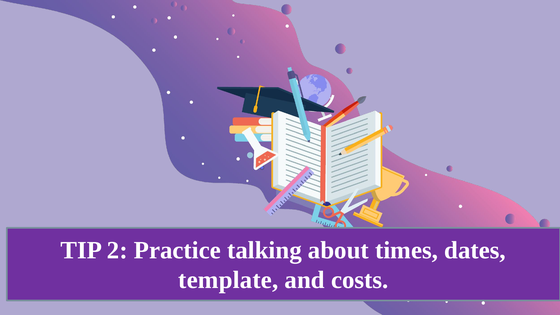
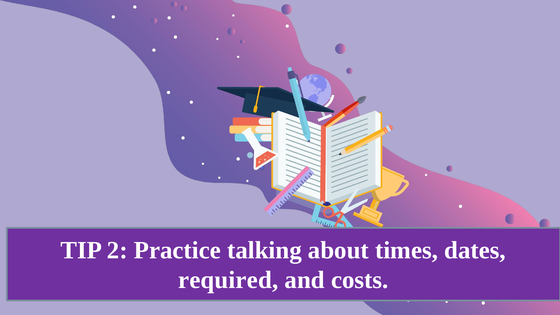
template: template -> required
